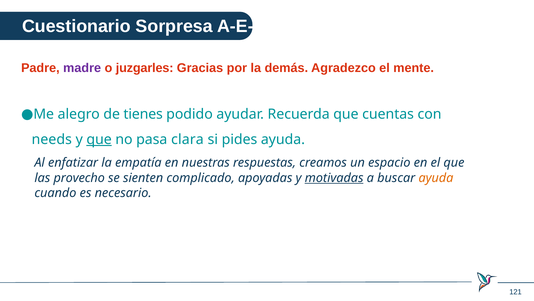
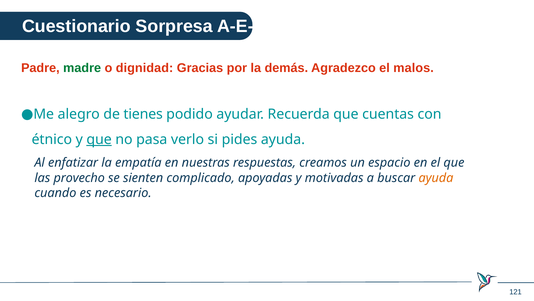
madre colour: purple -> green
juzgarles: juzgarles -> dignidad
mente: mente -> malos
needs: needs -> étnico
clara: clara -> verlo
motivadas underline: present -> none
